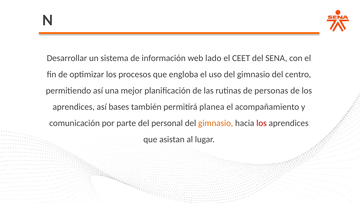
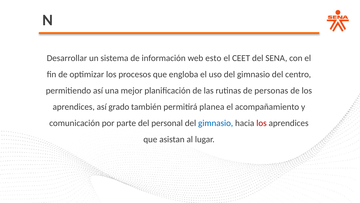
lado: lado -> esto
bases: bases -> grado
gimnasio at (216, 123) colour: orange -> blue
